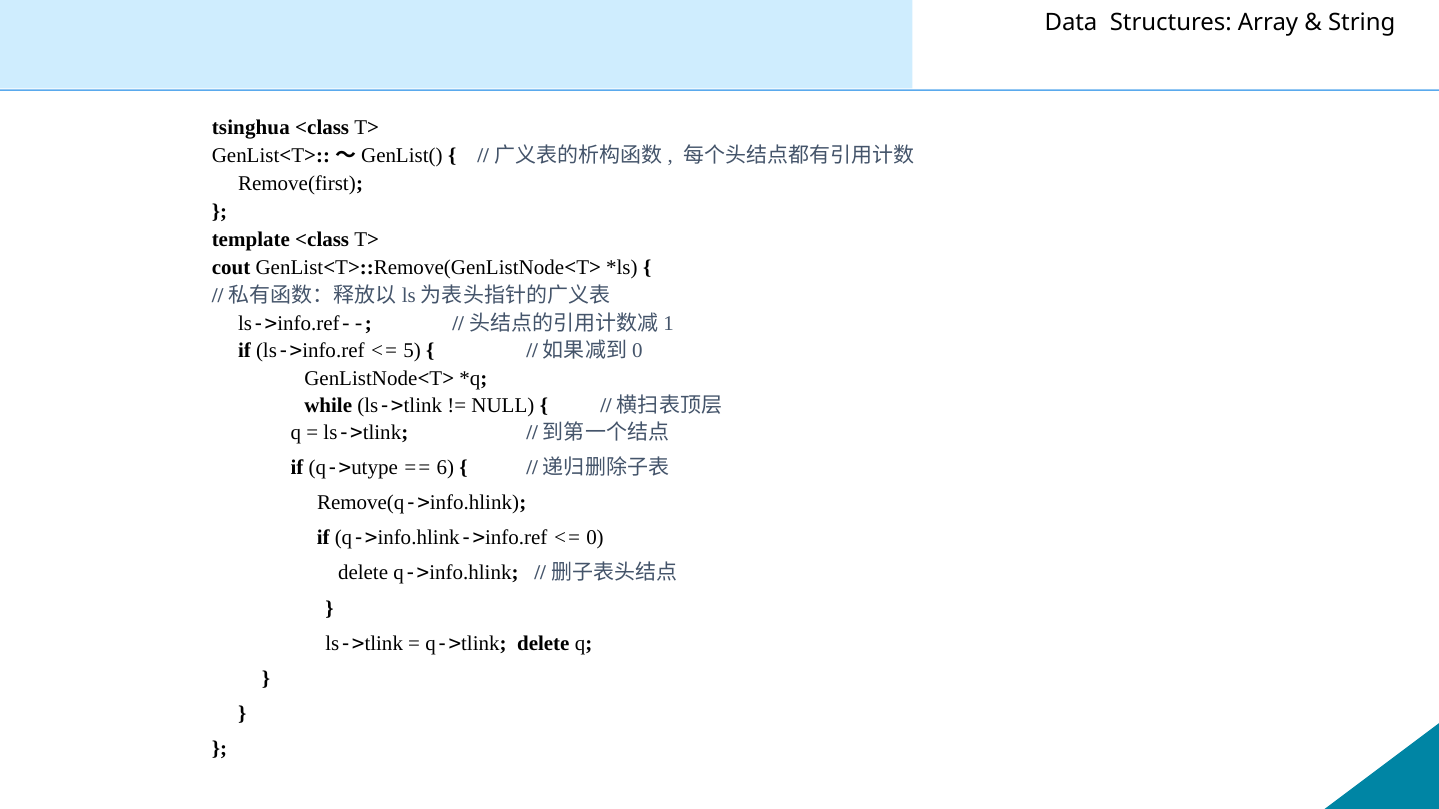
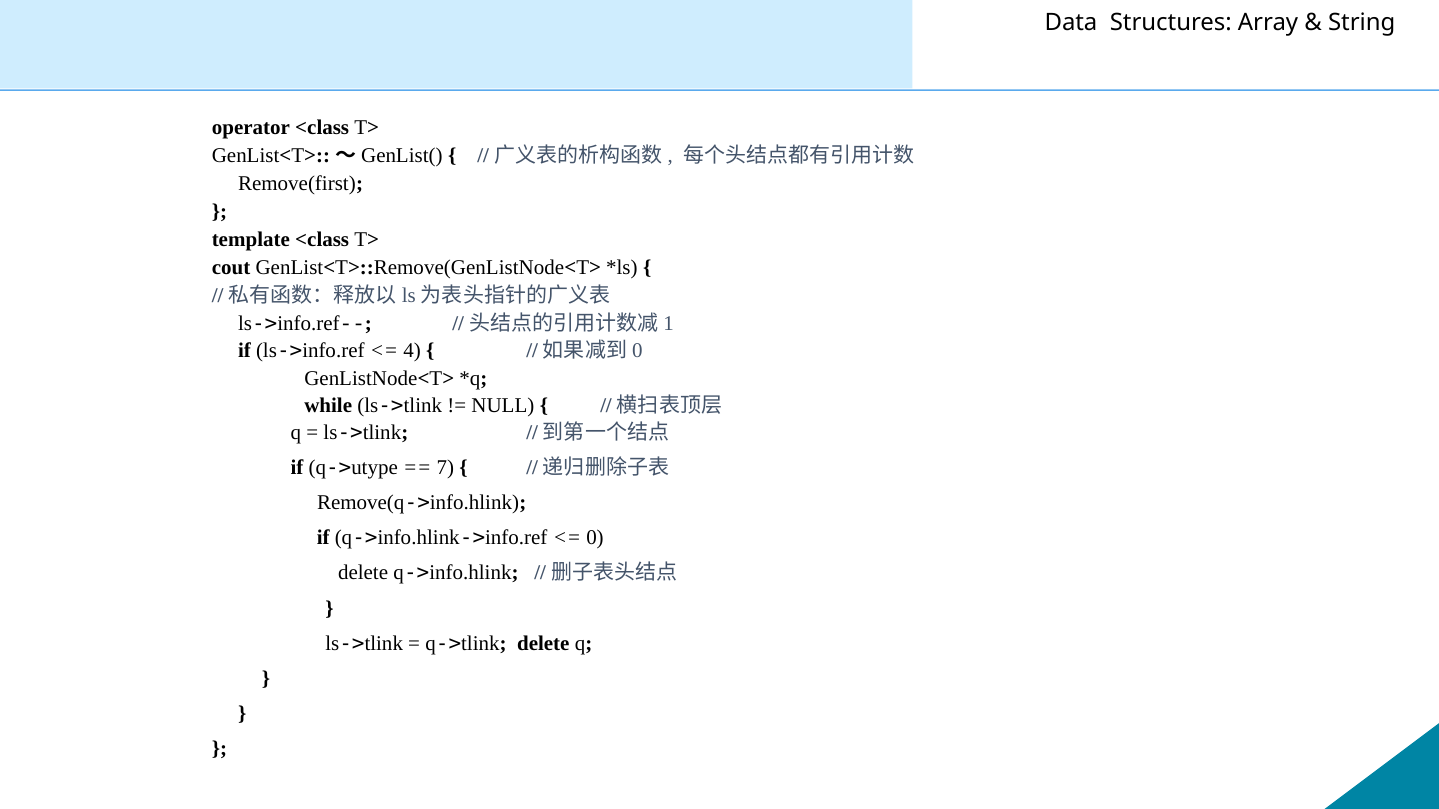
tsinghua: tsinghua -> operator
5: 5 -> 4
6: 6 -> 7
